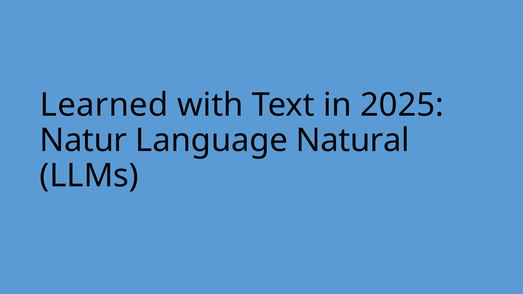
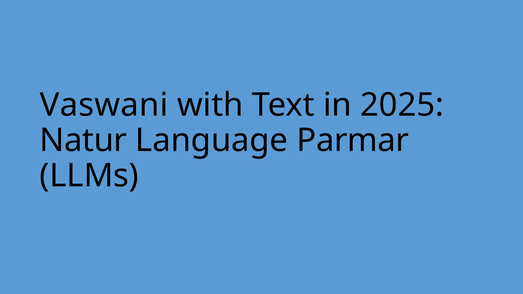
Learned: Learned -> Vaswani
Natural: Natural -> Parmar
